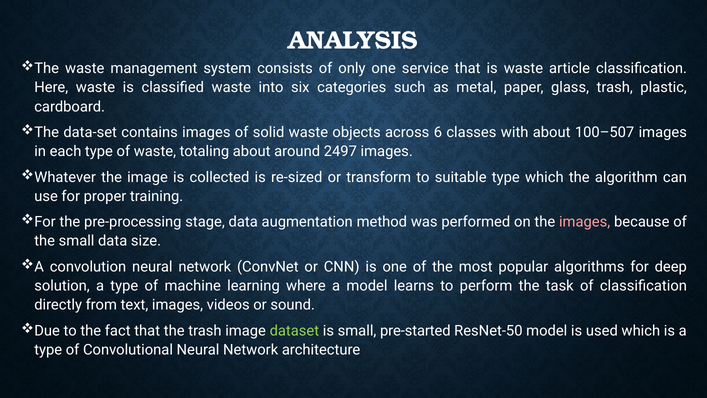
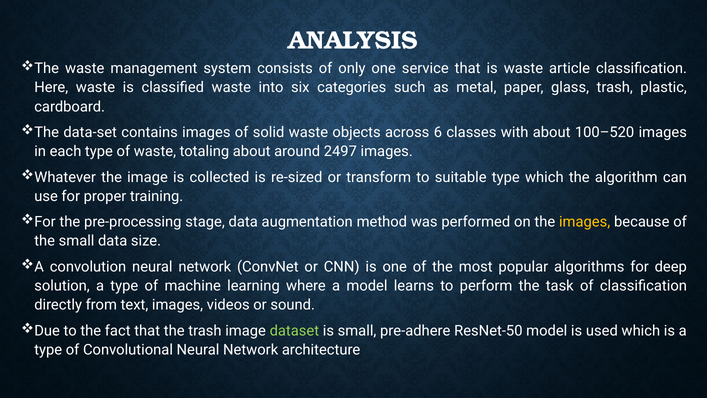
100–507: 100–507 -> 100–520
images at (585, 222) colour: pink -> yellow
pre-started: pre-started -> pre-adhere
